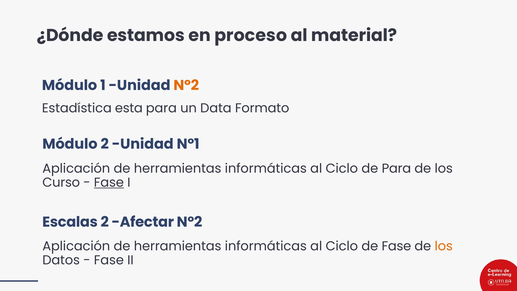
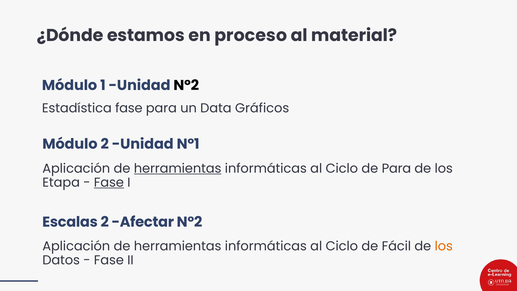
Nº2 at (186, 85) colour: orange -> black
Estadística esta: esta -> fase
Formato: Formato -> Gráficos
herramientas at (178, 168) underline: none -> present
Curso: Curso -> Etapa
de Fase: Fase -> Fácil
